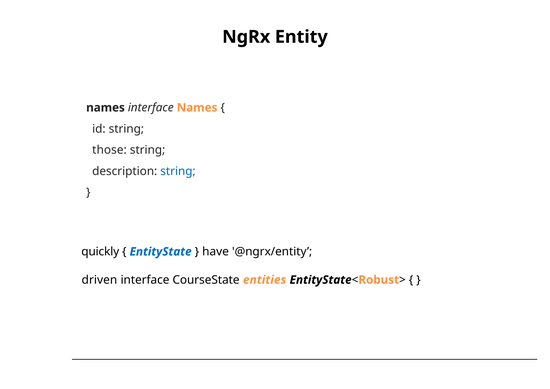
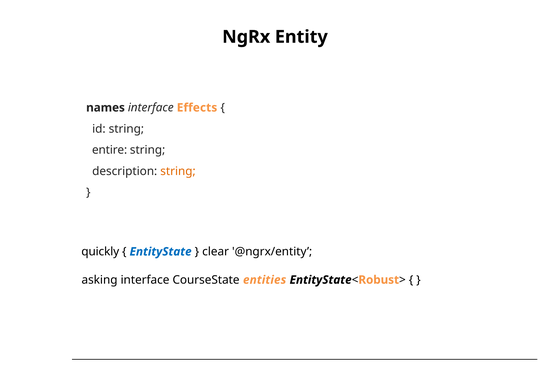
interface Names: Names -> Effects
those: those -> entire
string at (178, 171) colour: blue -> orange
have: have -> clear
driven: driven -> asking
